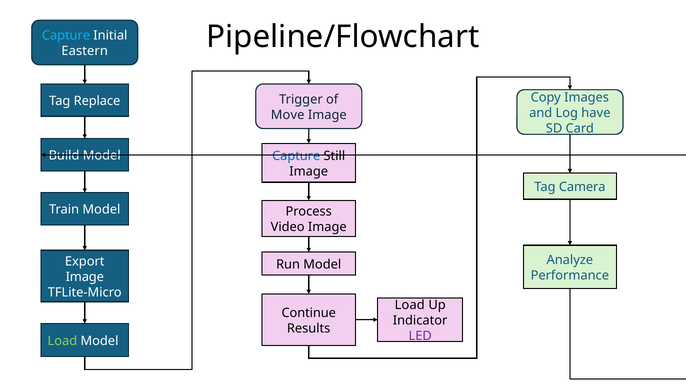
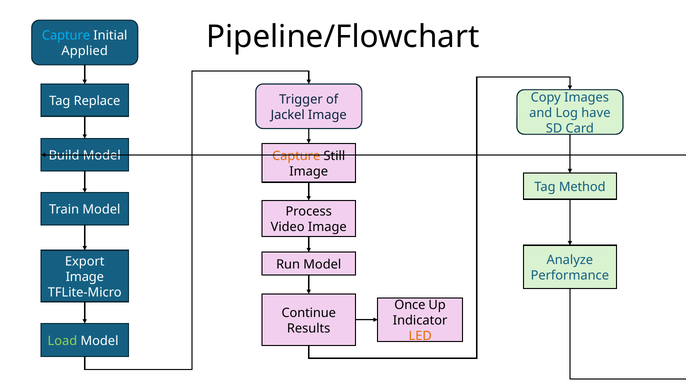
Eastern: Eastern -> Applied
Move: Move -> Jackel
Capture at (296, 156) colour: blue -> orange
Camera: Camera -> Method
Load at (410, 305): Load -> Once
LED colour: purple -> orange
